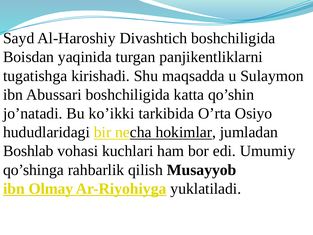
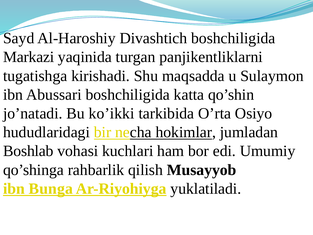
Boisdan: Boisdan -> Markazi
Olmay: Olmay -> Bunga
